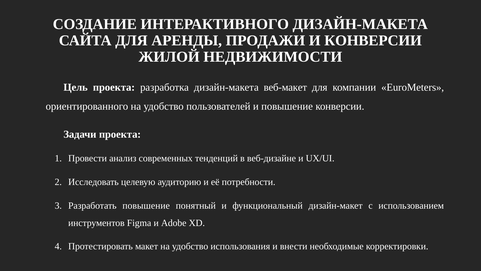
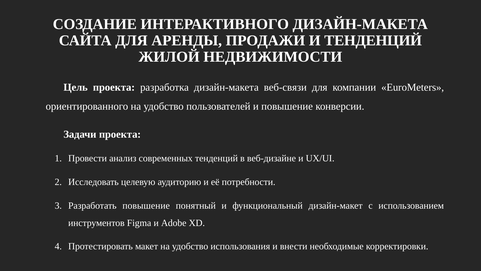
И КОНВЕРСИИ: КОНВЕРСИИ -> ТЕНДЕНЦИЙ
веб-макет: веб-макет -> веб-связи
